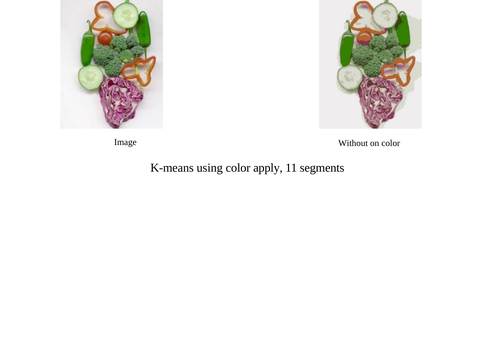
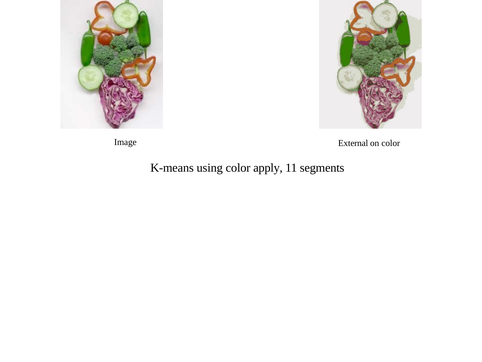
Without: Without -> External
